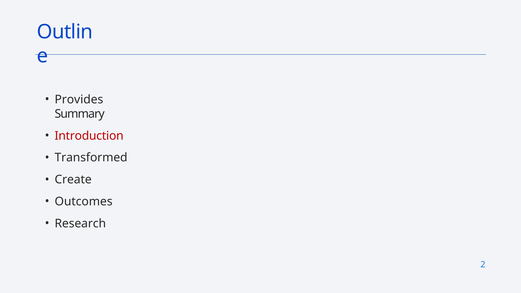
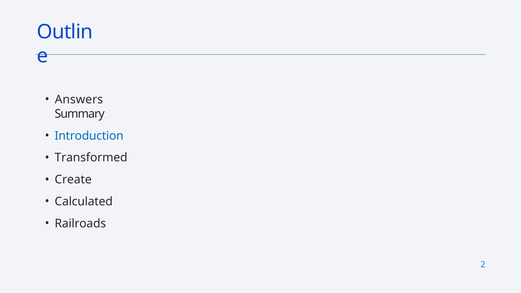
Provides: Provides -> Answers
Introduction colour: red -> blue
Outcomes: Outcomes -> Calculated
Research: Research -> Railroads
